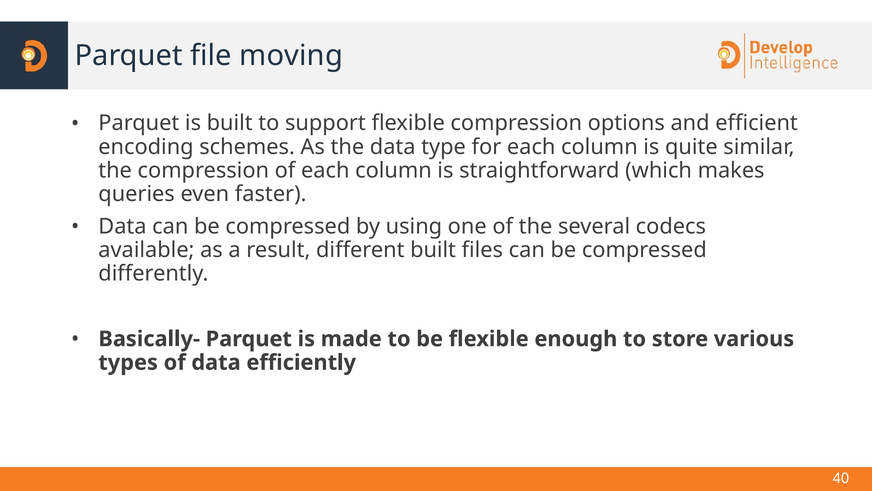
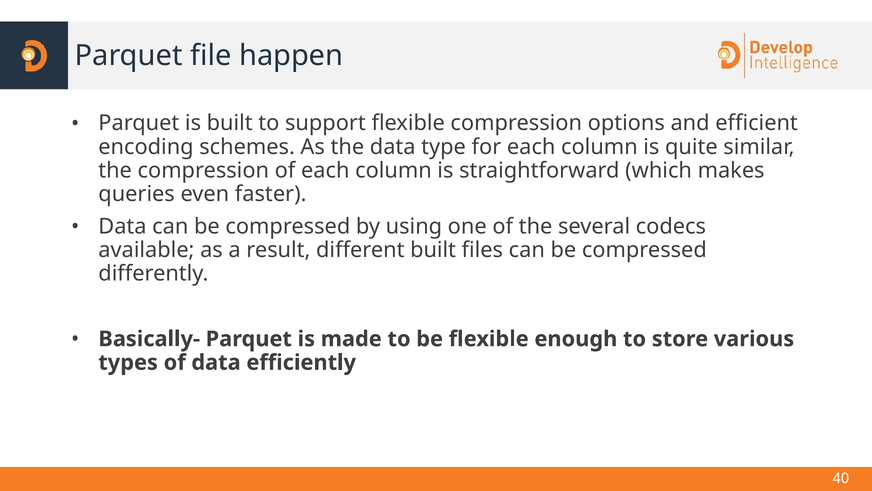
moving: moving -> happen
